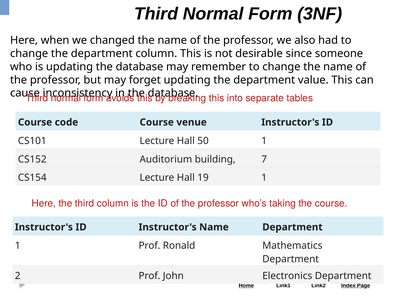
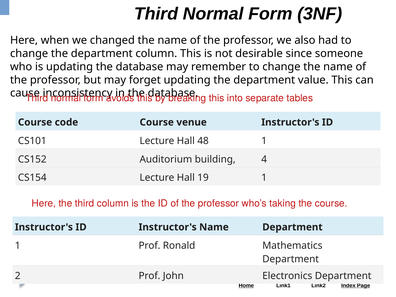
50: 50 -> 48
7: 7 -> 4
